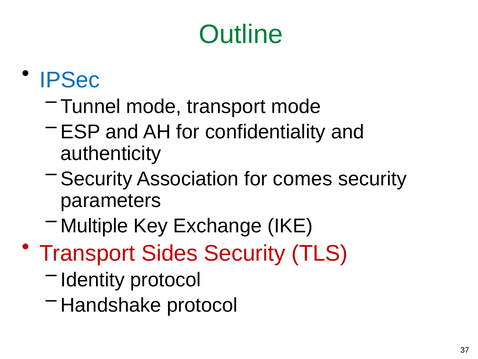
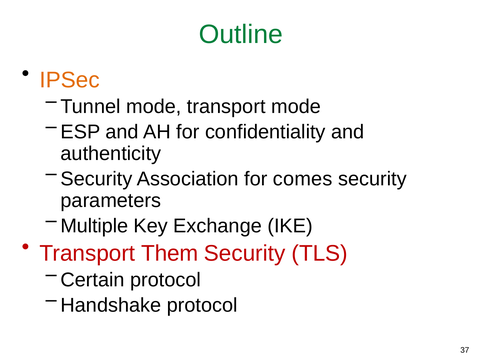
IPSec colour: blue -> orange
Sides: Sides -> Them
Identity: Identity -> Certain
